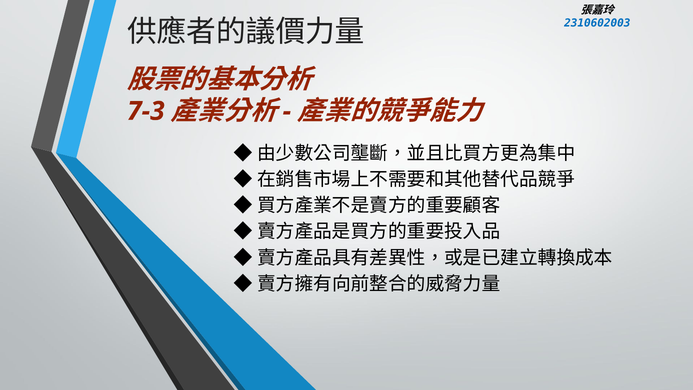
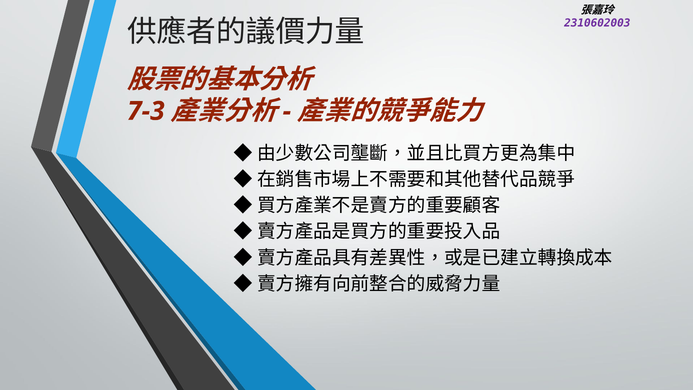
2310602003 colour: blue -> purple
